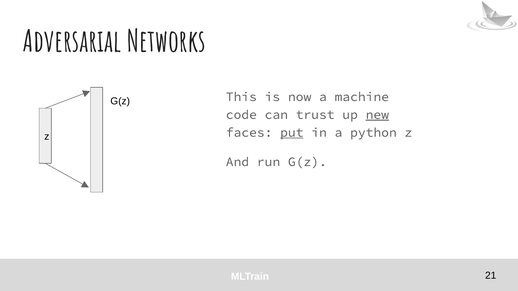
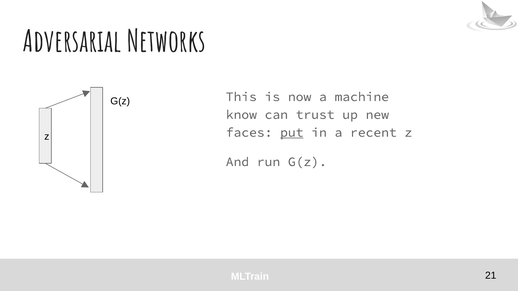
code: code -> know
new underline: present -> none
python: python -> recent
